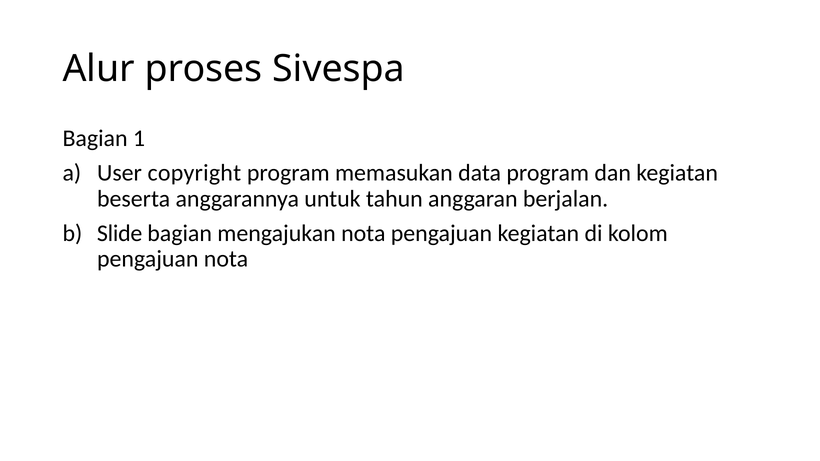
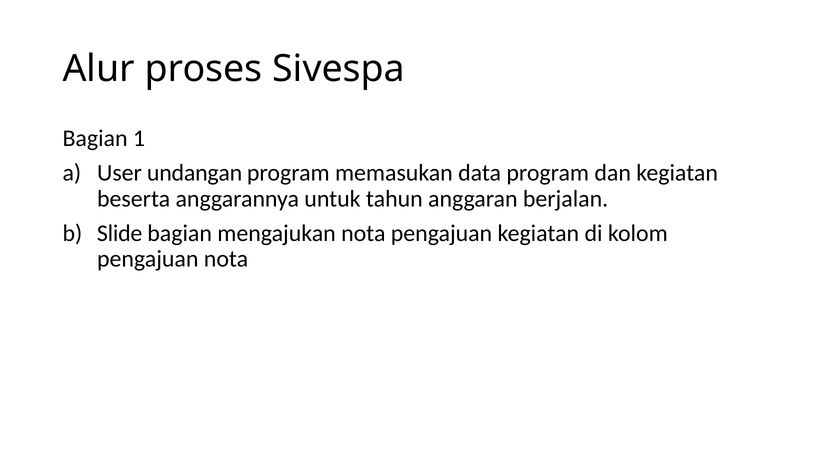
copyright: copyright -> undangan
